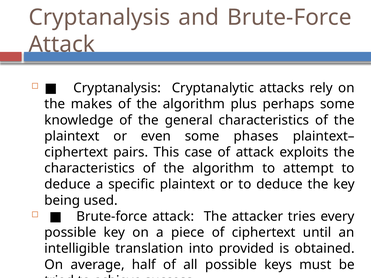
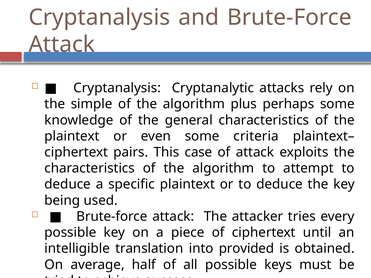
makes: makes -> simple
phases: phases -> criteria
